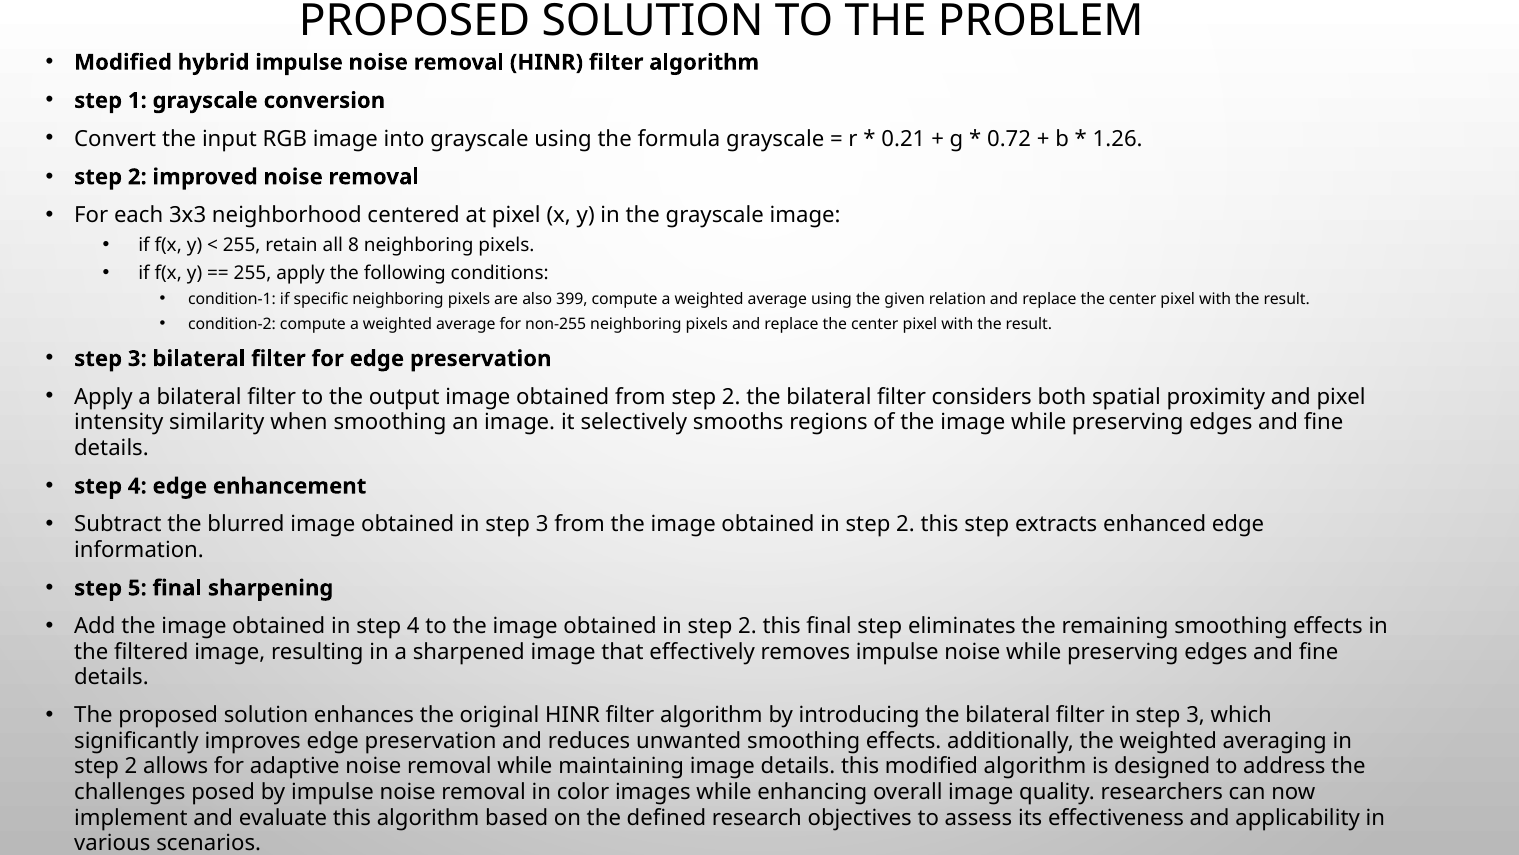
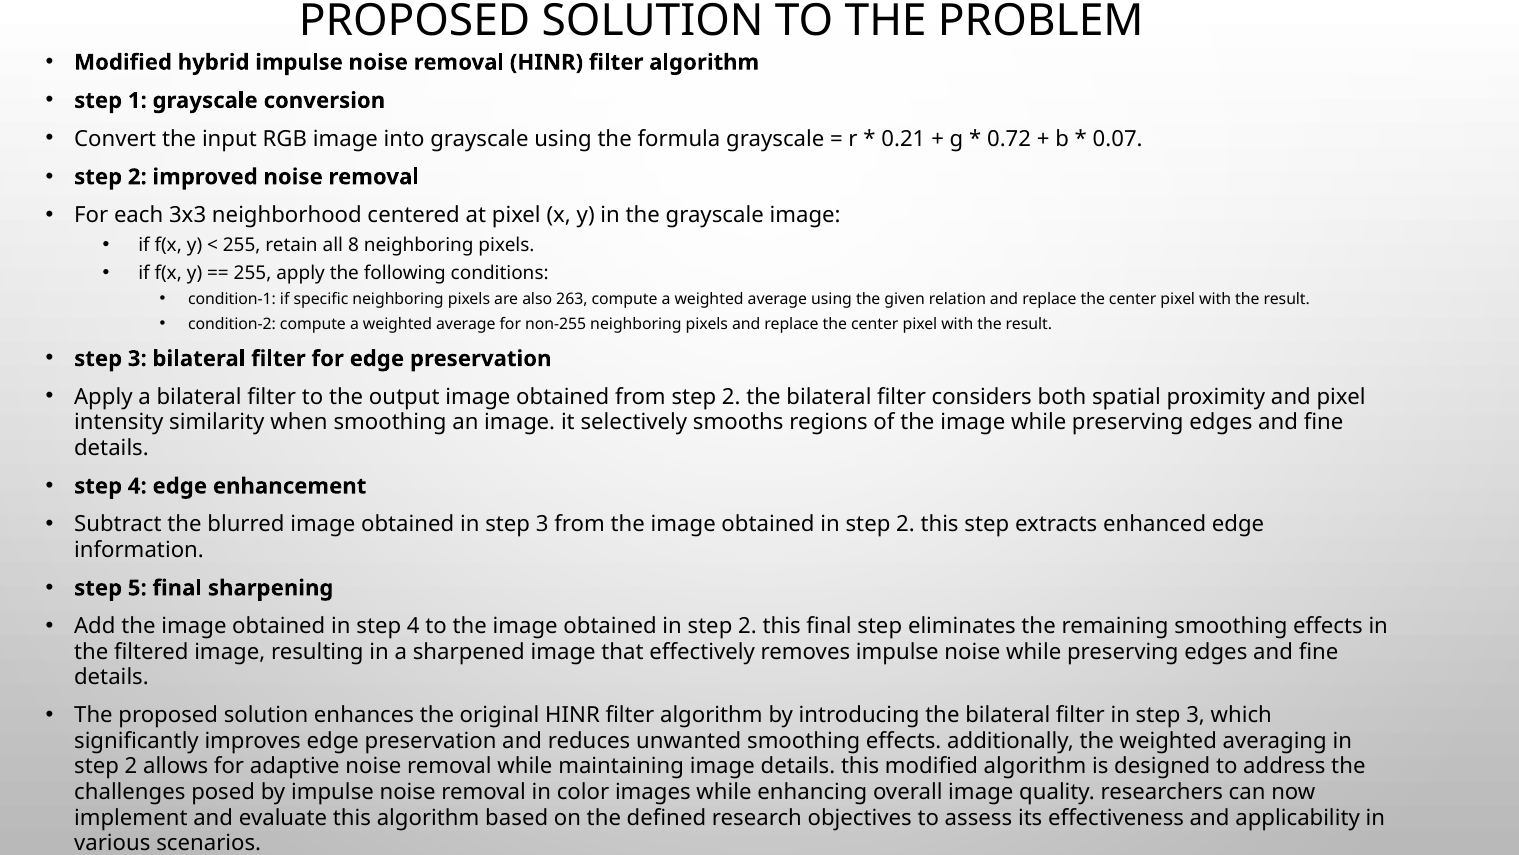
1.26: 1.26 -> 0.07
399: 399 -> 263
